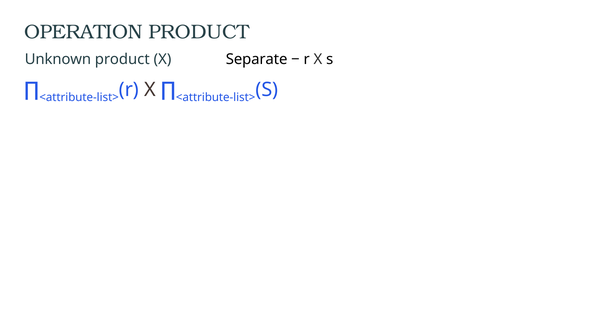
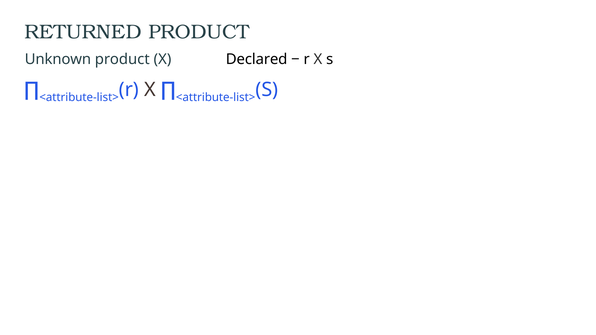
OPERATION: OPERATION -> RETURNED
Separate: Separate -> Declared
